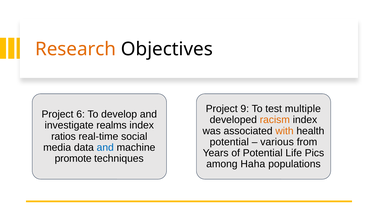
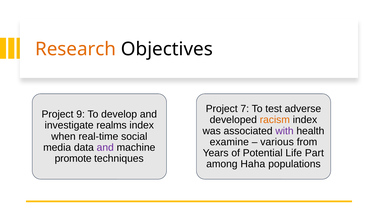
9: 9 -> 7
multiple: multiple -> adverse
6: 6 -> 9
with colour: orange -> purple
ratios: ratios -> when
potential at (229, 142): potential -> examine
and at (105, 147) colour: blue -> purple
Pics: Pics -> Part
